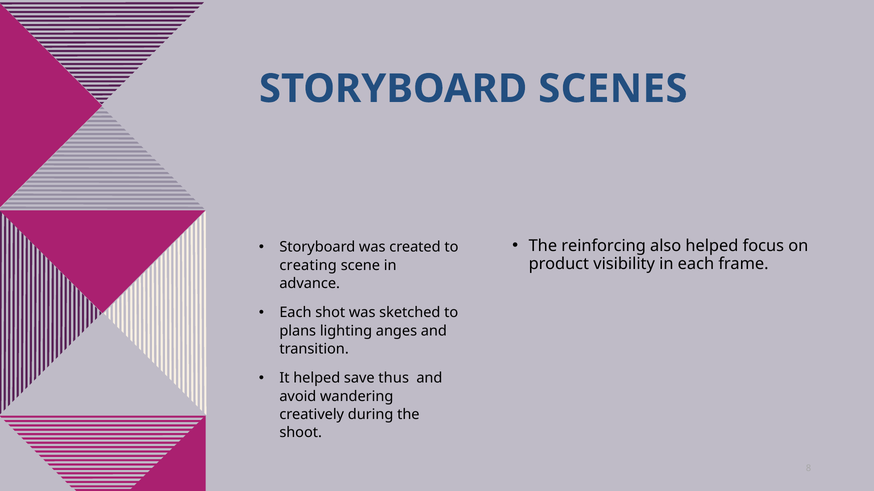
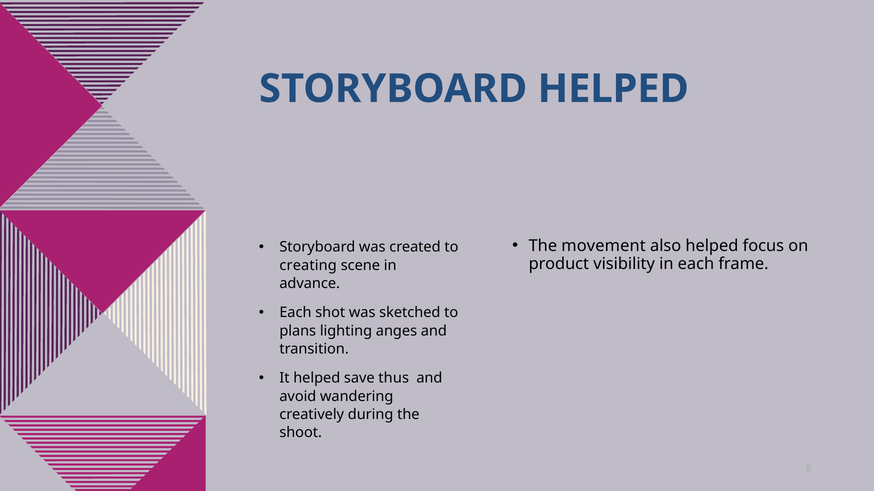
STORYBOARD SCENES: SCENES -> HELPED
reinforcing: reinforcing -> movement
